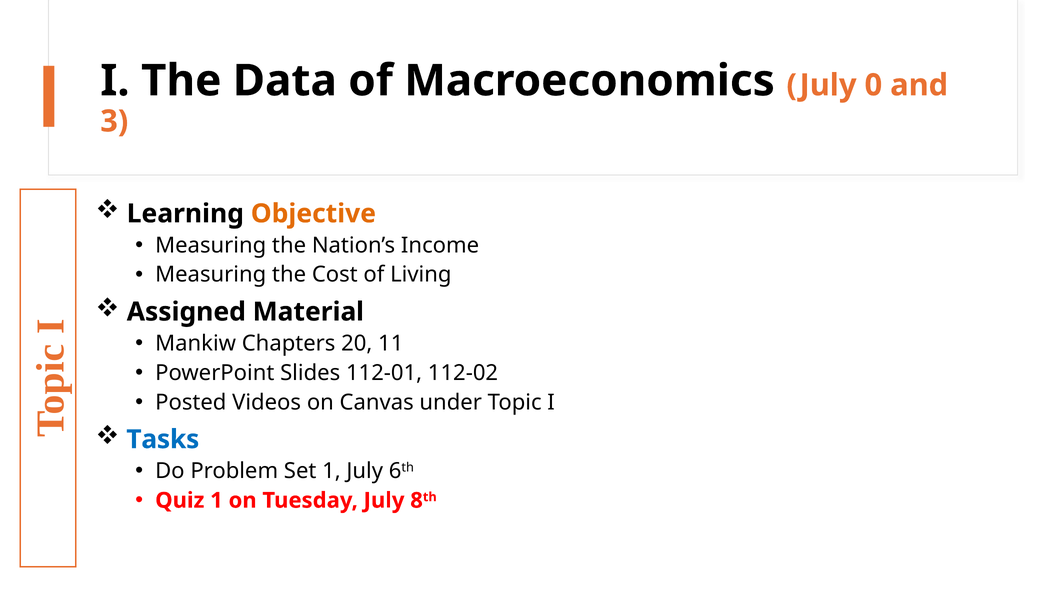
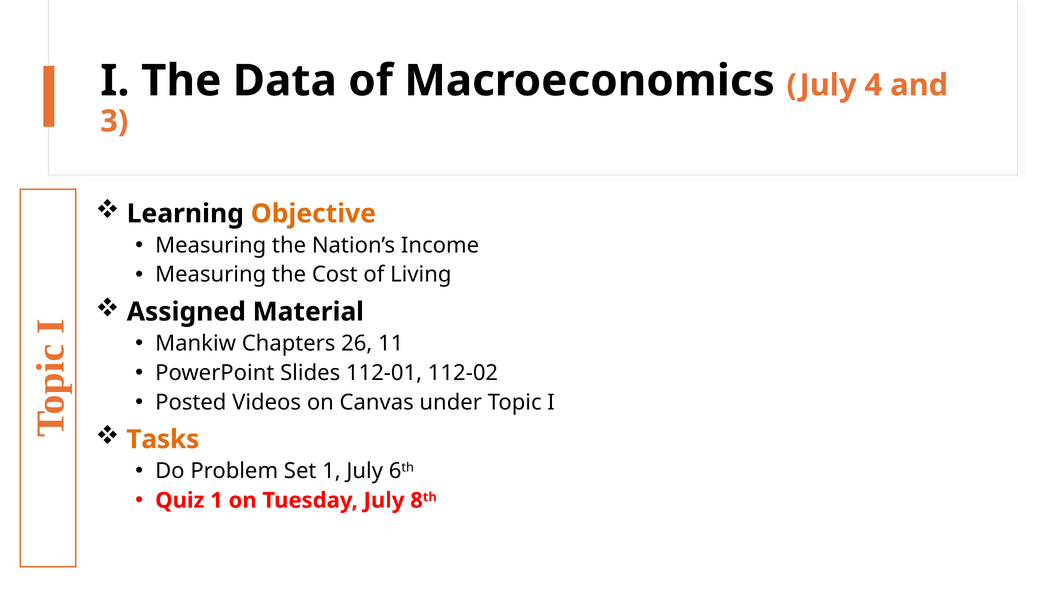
0: 0 -> 4
20: 20 -> 26
Tasks colour: blue -> orange
